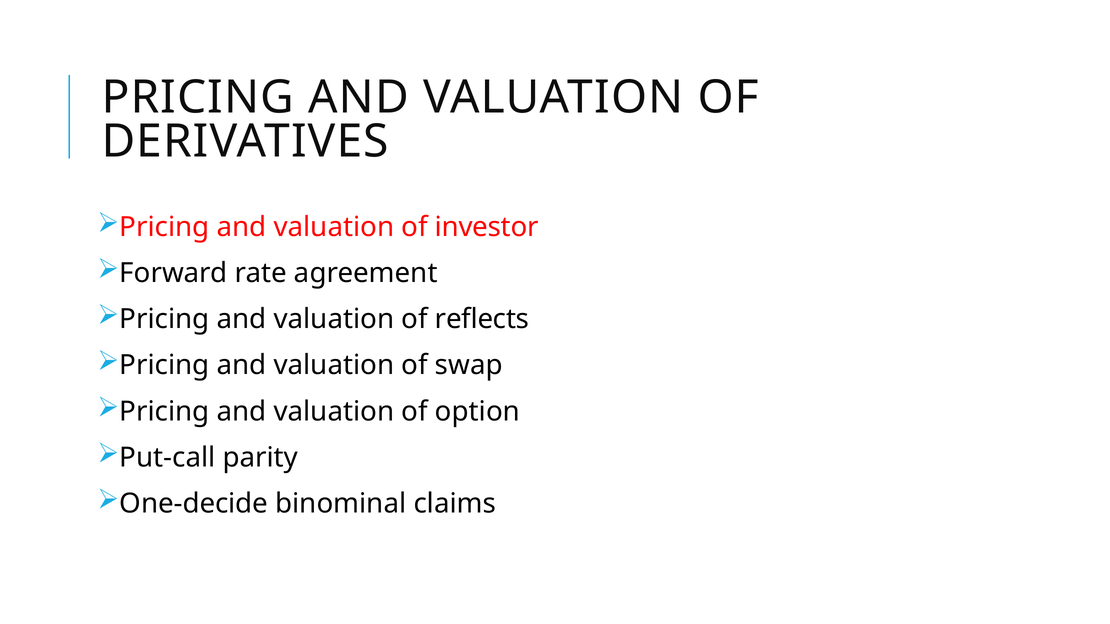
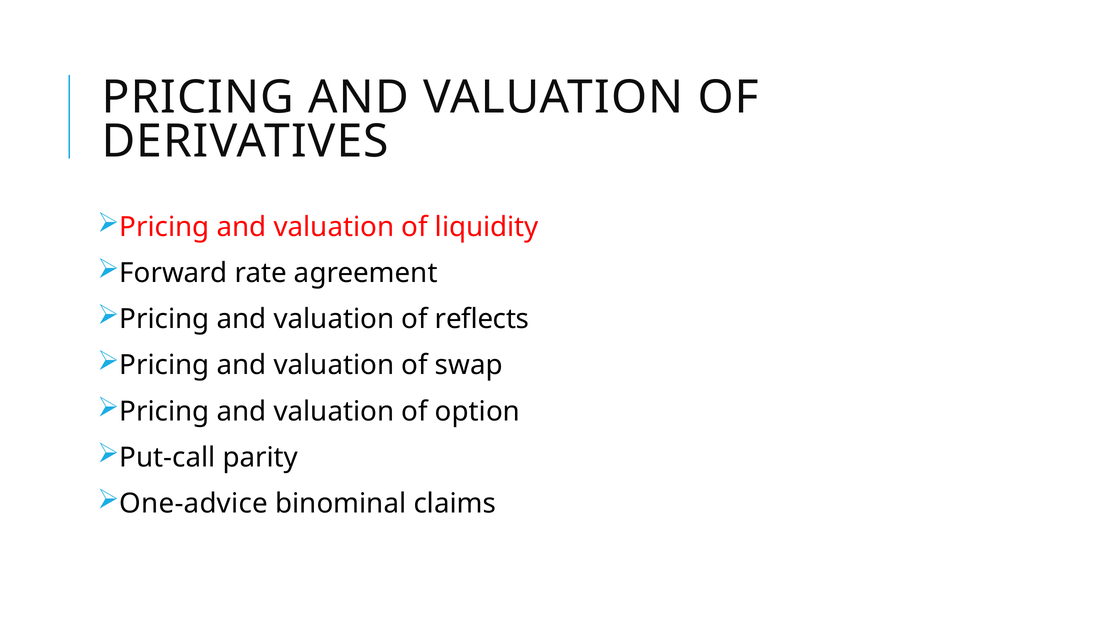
investor: investor -> liquidity
One-decide: One-decide -> One-advice
